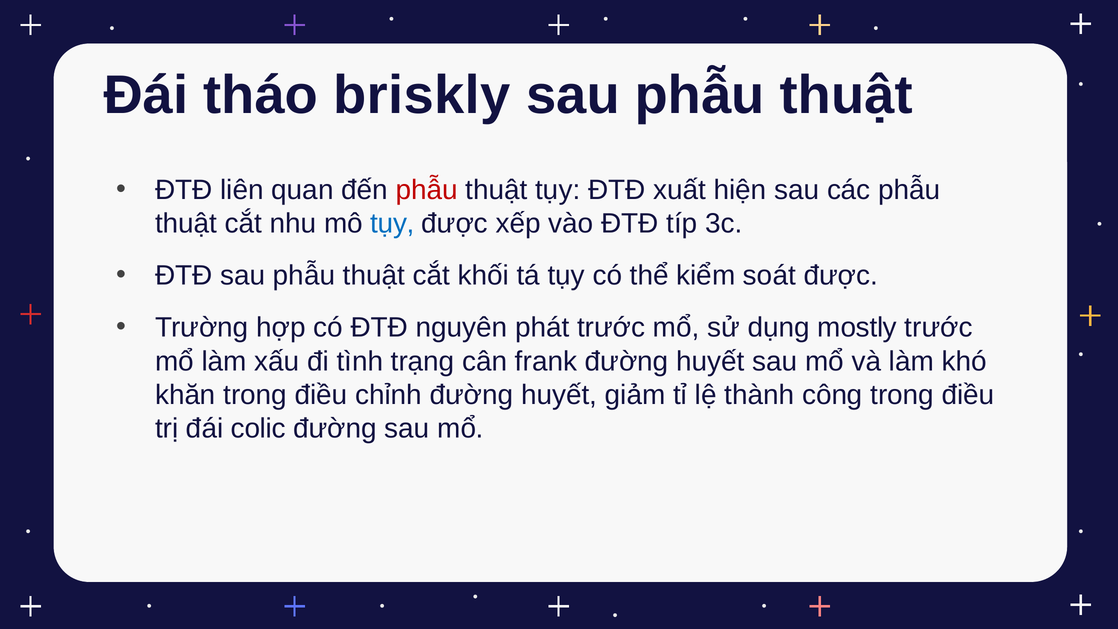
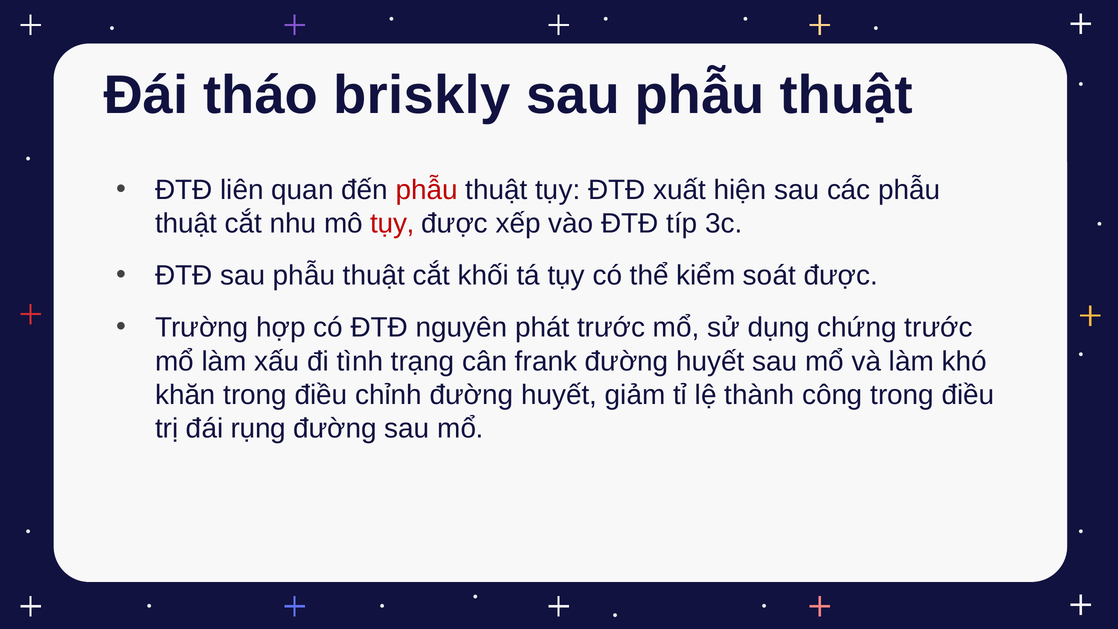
tụy at (392, 223) colour: blue -> red
mostly: mostly -> chứng
colic: colic -> rụng
